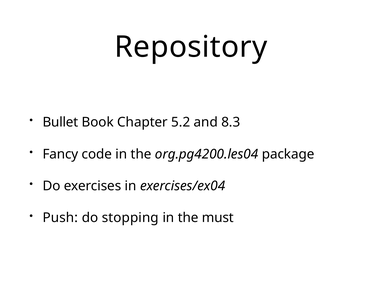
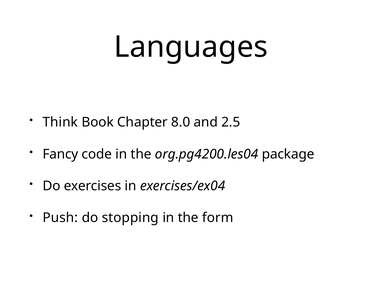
Repository: Repository -> Languages
Bullet: Bullet -> Think
5.2: 5.2 -> 8.0
8.3: 8.3 -> 2.5
must: must -> form
